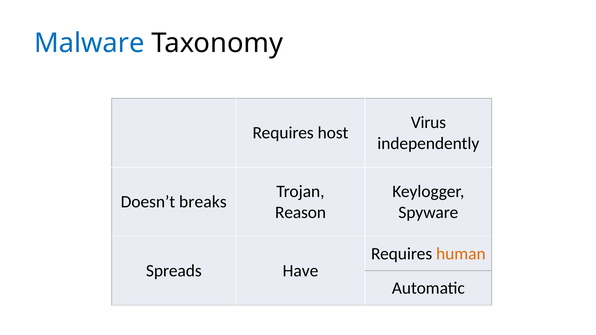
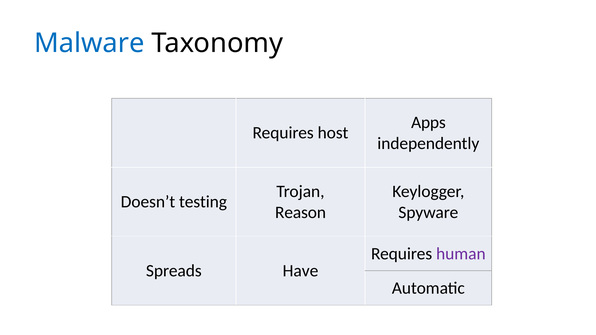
Virus: Virus -> Apps
breaks: breaks -> testing
human colour: orange -> purple
